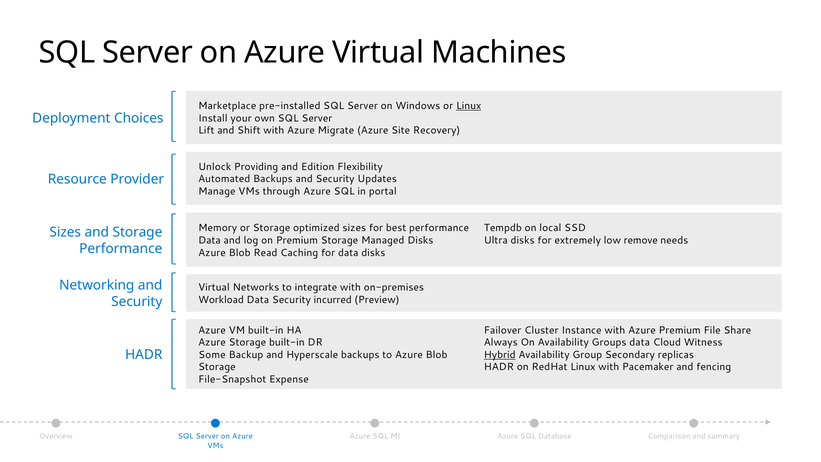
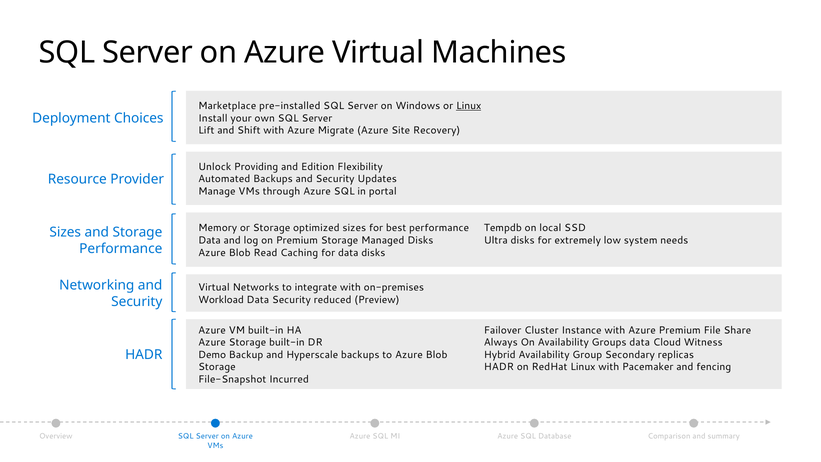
remove: remove -> system
incurred: incurred -> reduced
Some: Some -> Demo
Hybrid underline: present -> none
Expense: Expense -> Incurred
